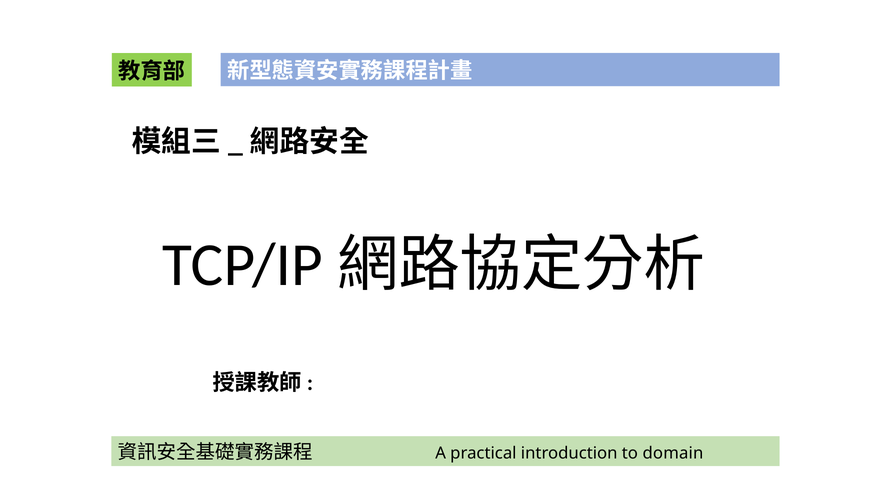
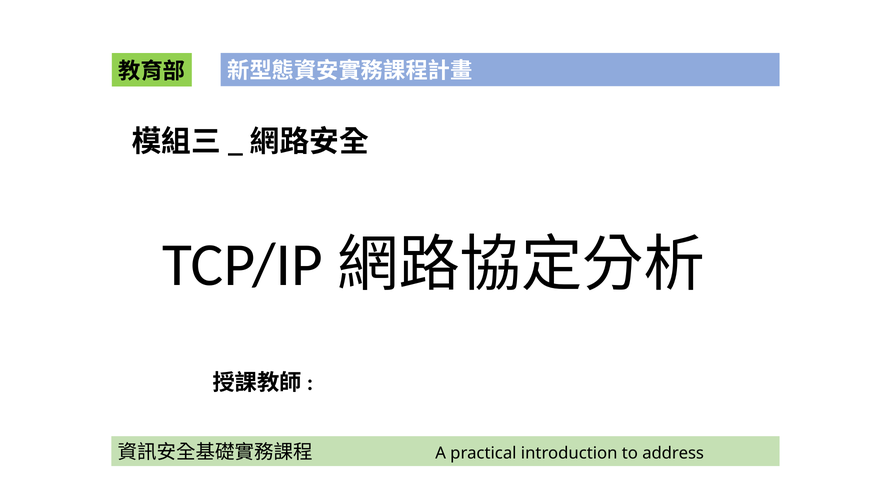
domain: domain -> address
